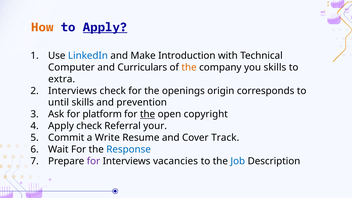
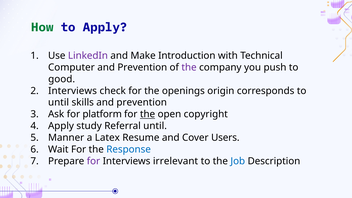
How colour: orange -> green
Apply at (105, 27) underline: present -> none
LinkedIn colour: blue -> purple
Curriculars at (142, 67): Curriculars -> Prevention
the at (189, 67) colour: orange -> purple
you skills: skills -> push
extra: extra -> good
Apply check: check -> study
Referral your: your -> until
Commit: Commit -> Manner
Write: Write -> Latex
Track: Track -> Users
vacancies: vacancies -> irrelevant
